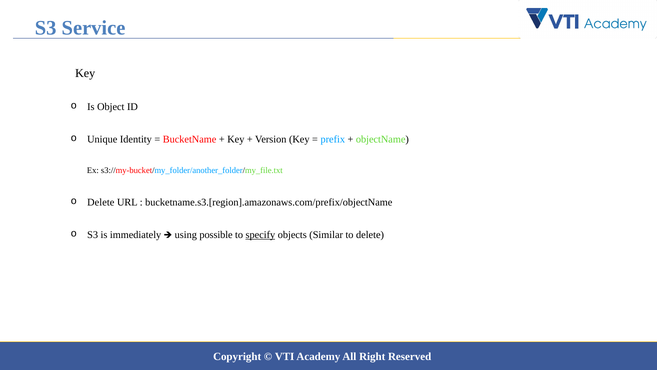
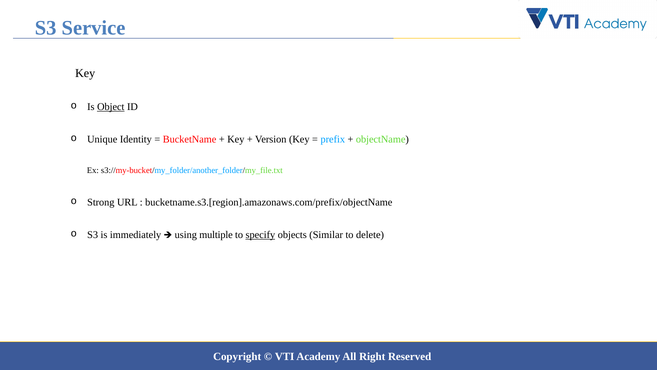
Object underline: none -> present
Delete at (101, 202): Delete -> Strong
possible: possible -> multiple
